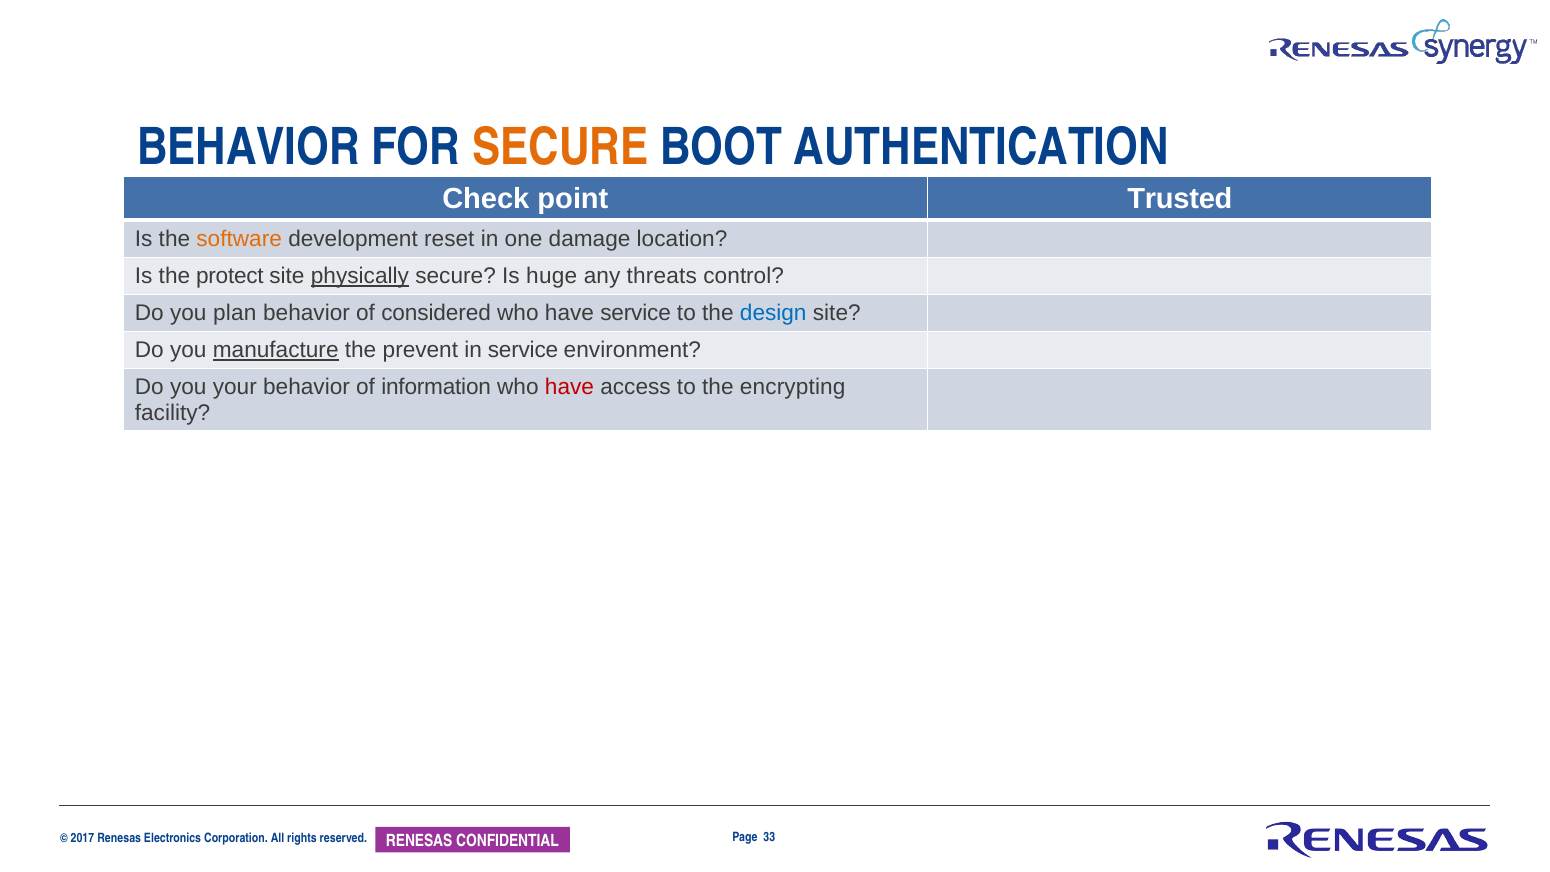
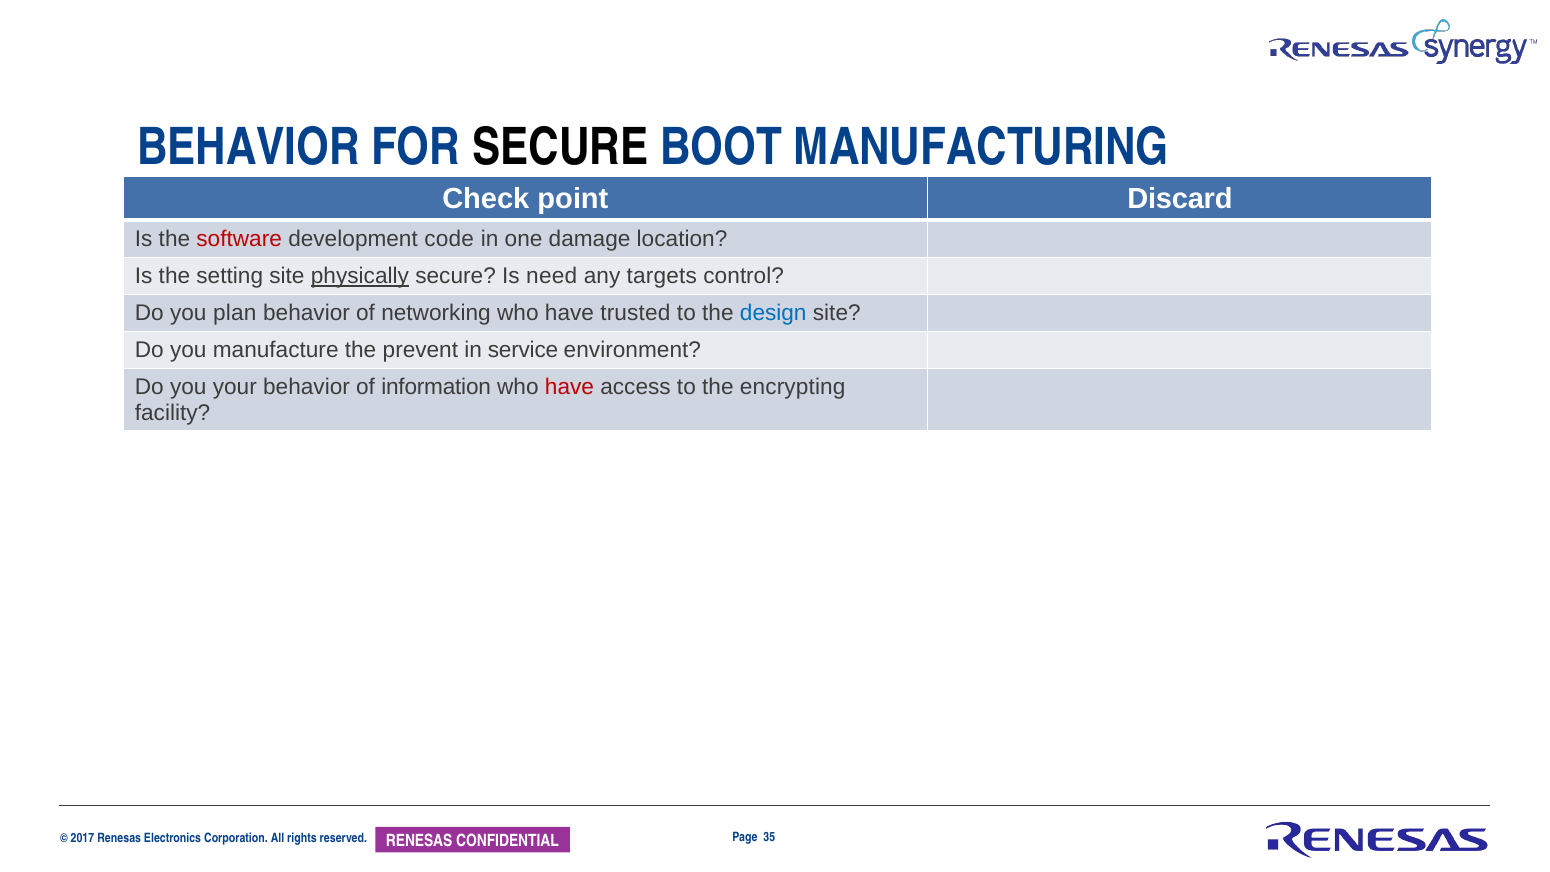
SECURE at (560, 147) colour: orange -> black
AUTHENTICATION: AUTHENTICATION -> MANUFACTURING
Trusted: Trusted -> Discard
software colour: orange -> red
reset: reset -> code
protect: protect -> setting
huge: huge -> need
threats: threats -> targets
considered: considered -> networking
have service: service -> trusted
manufacture underline: present -> none
33: 33 -> 35
